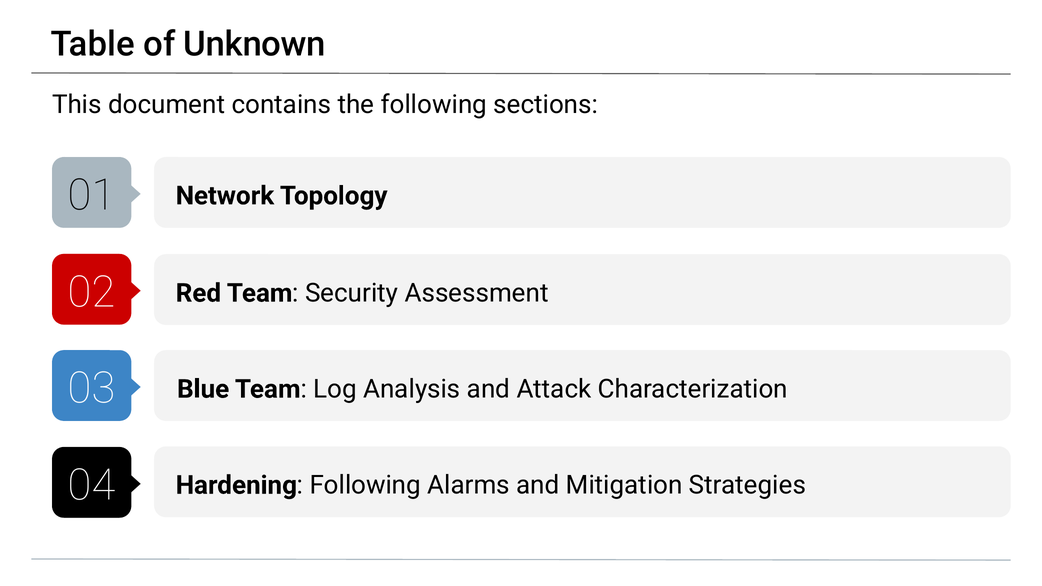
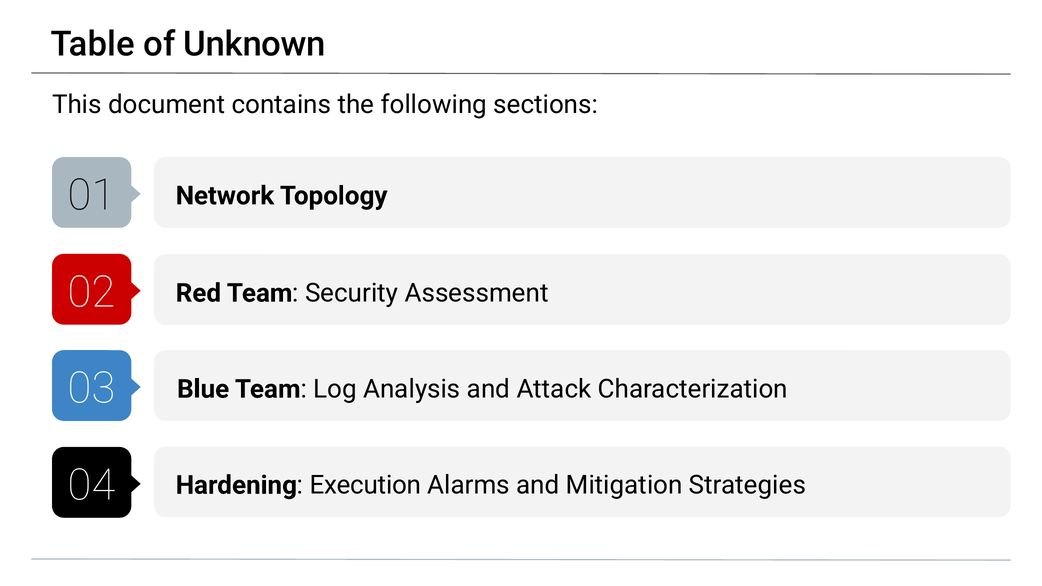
Hardening Following: Following -> Execution
